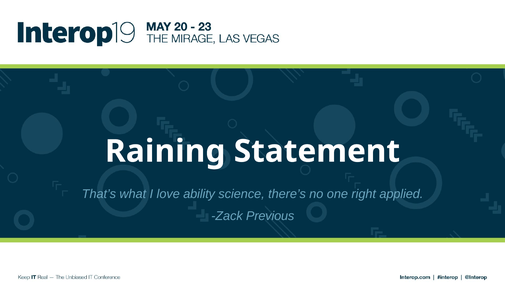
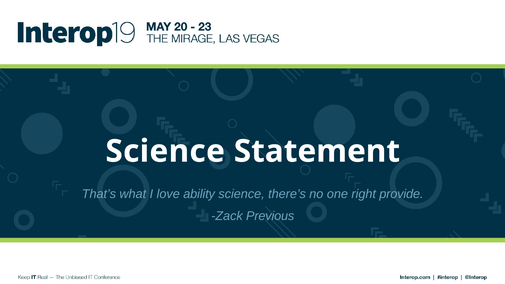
Raining at (165, 151): Raining -> Science
applied: applied -> provide
